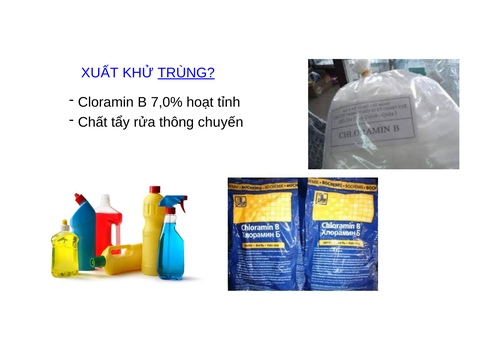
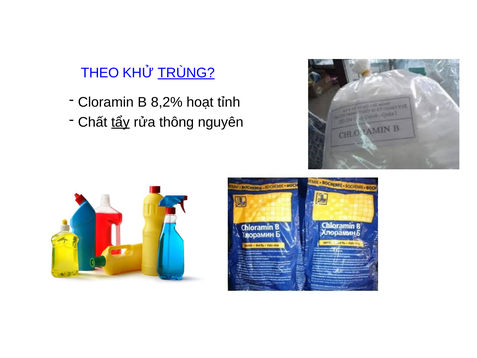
XUẤT: XUẤT -> THEO
7,0%: 7,0% -> 8,2%
tẩy underline: none -> present
chuyến: chuyến -> nguyên
